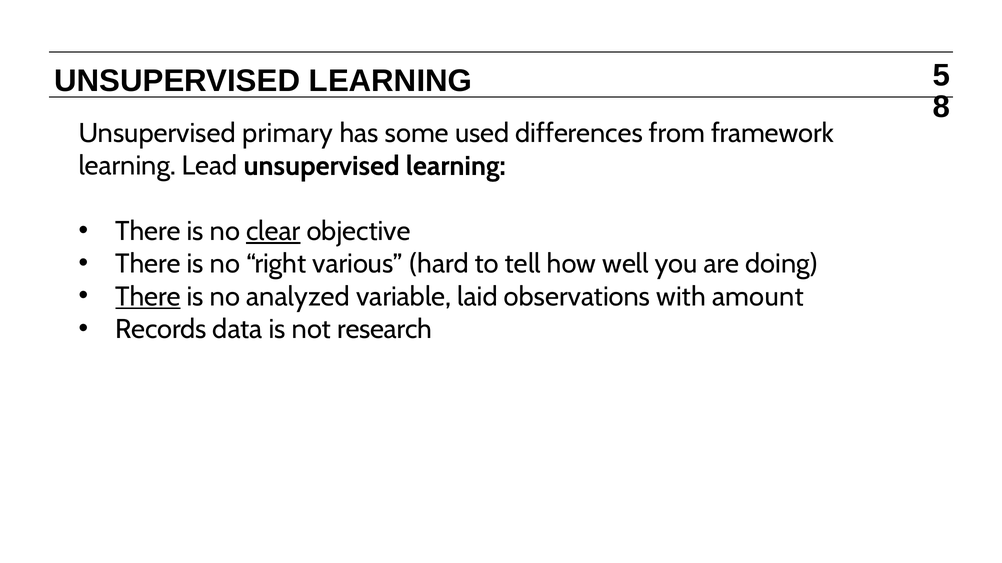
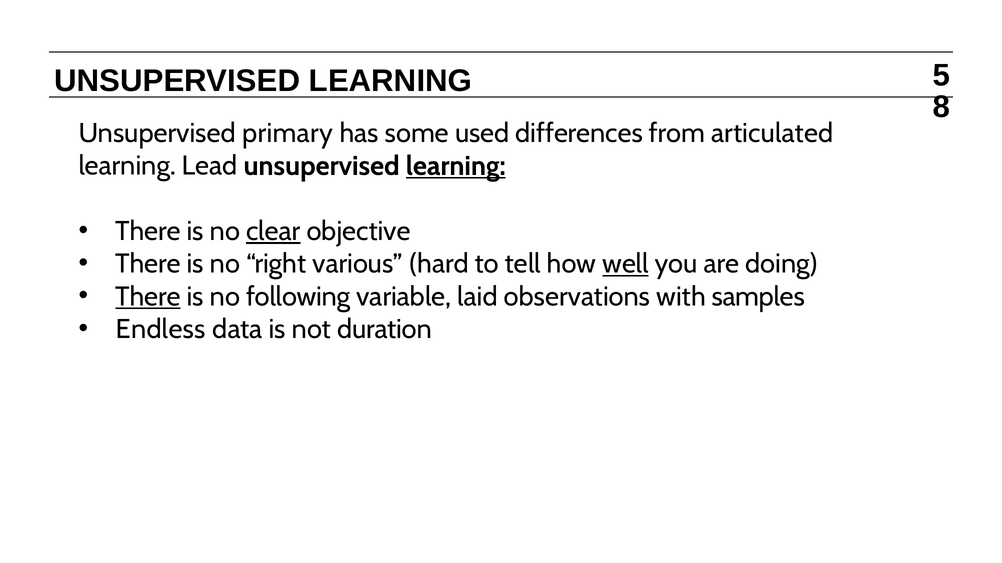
framework: framework -> articulated
learning at (456, 166) underline: none -> present
well underline: none -> present
analyzed: analyzed -> following
amount: amount -> samples
Records: Records -> Endless
research: research -> duration
